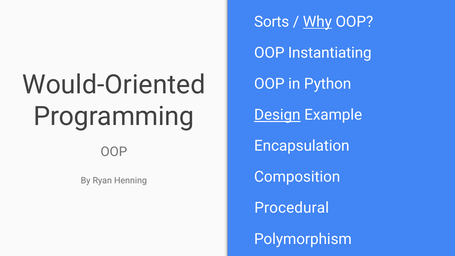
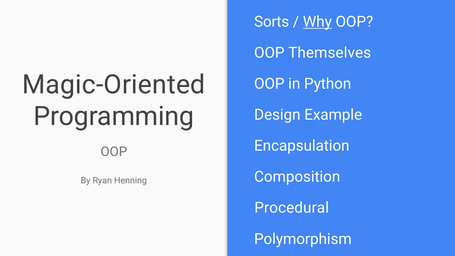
Instantiating: Instantiating -> Themselves
Would-Oriented: Would-Oriented -> Magic-Oriented
Design underline: present -> none
